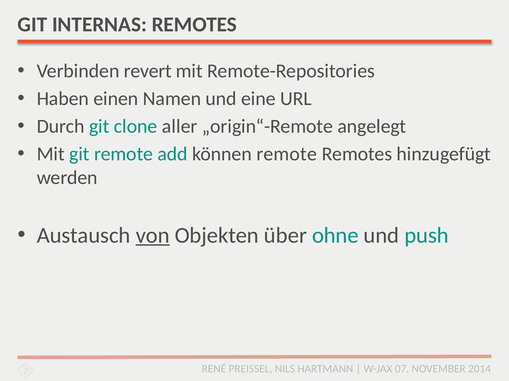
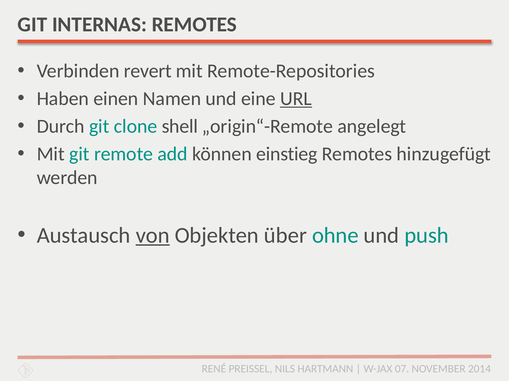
URL underline: none -> present
aller: aller -> shell
können remote: remote -> einstieg
